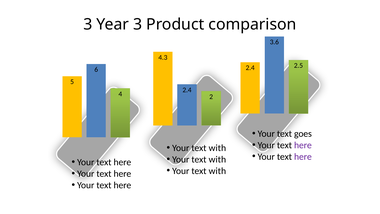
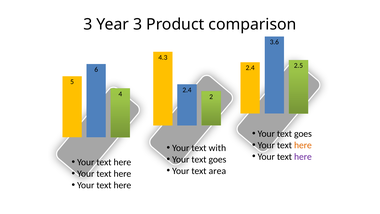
here at (303, 145) colour: purple -> orange
with at (217, 159): with -> goes
with at (217, 171): with -> area
